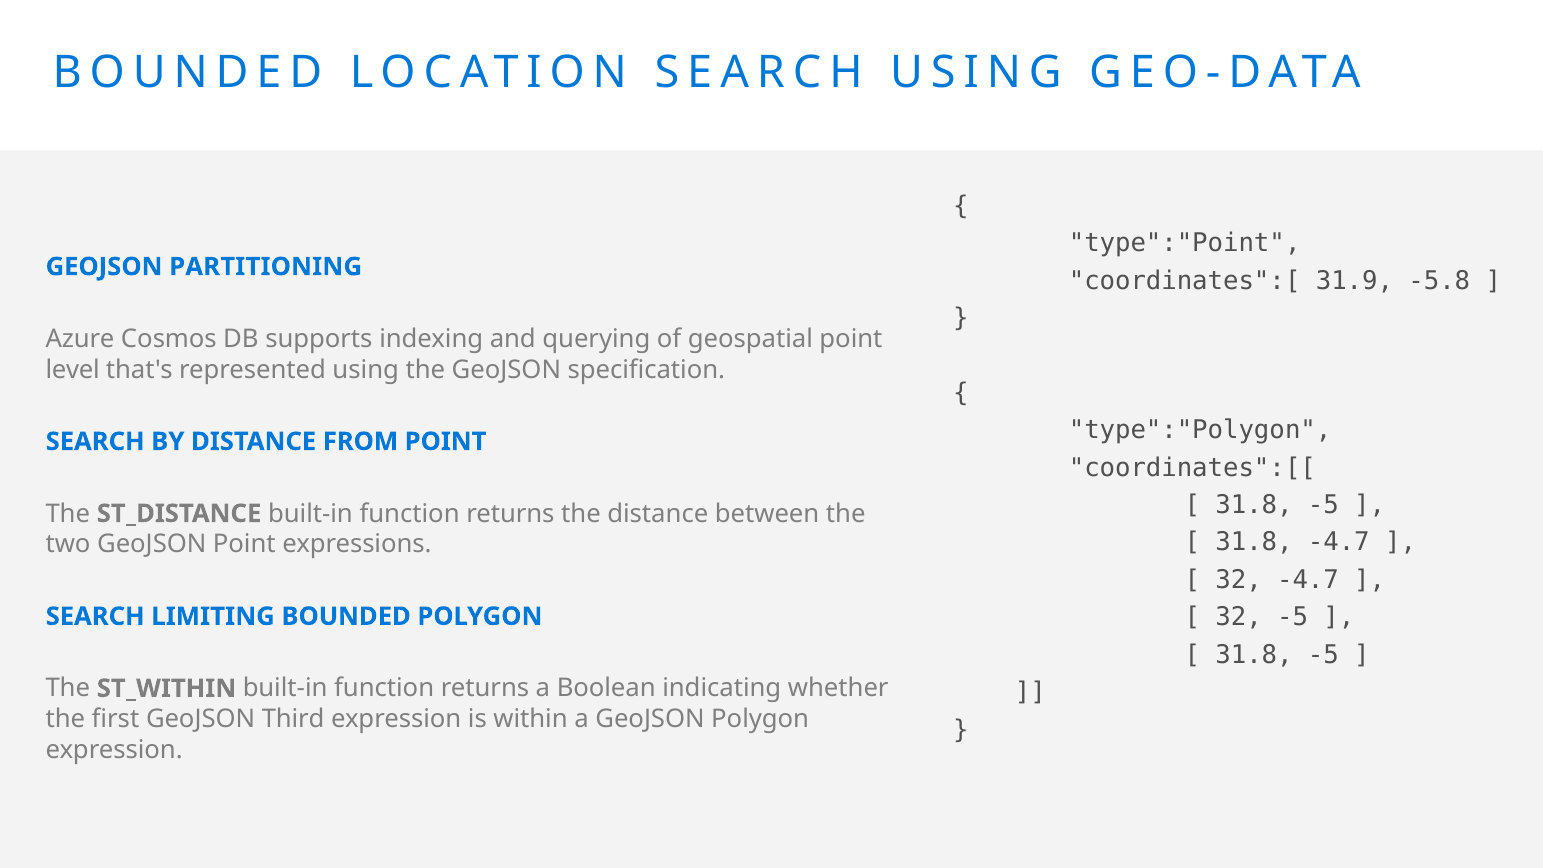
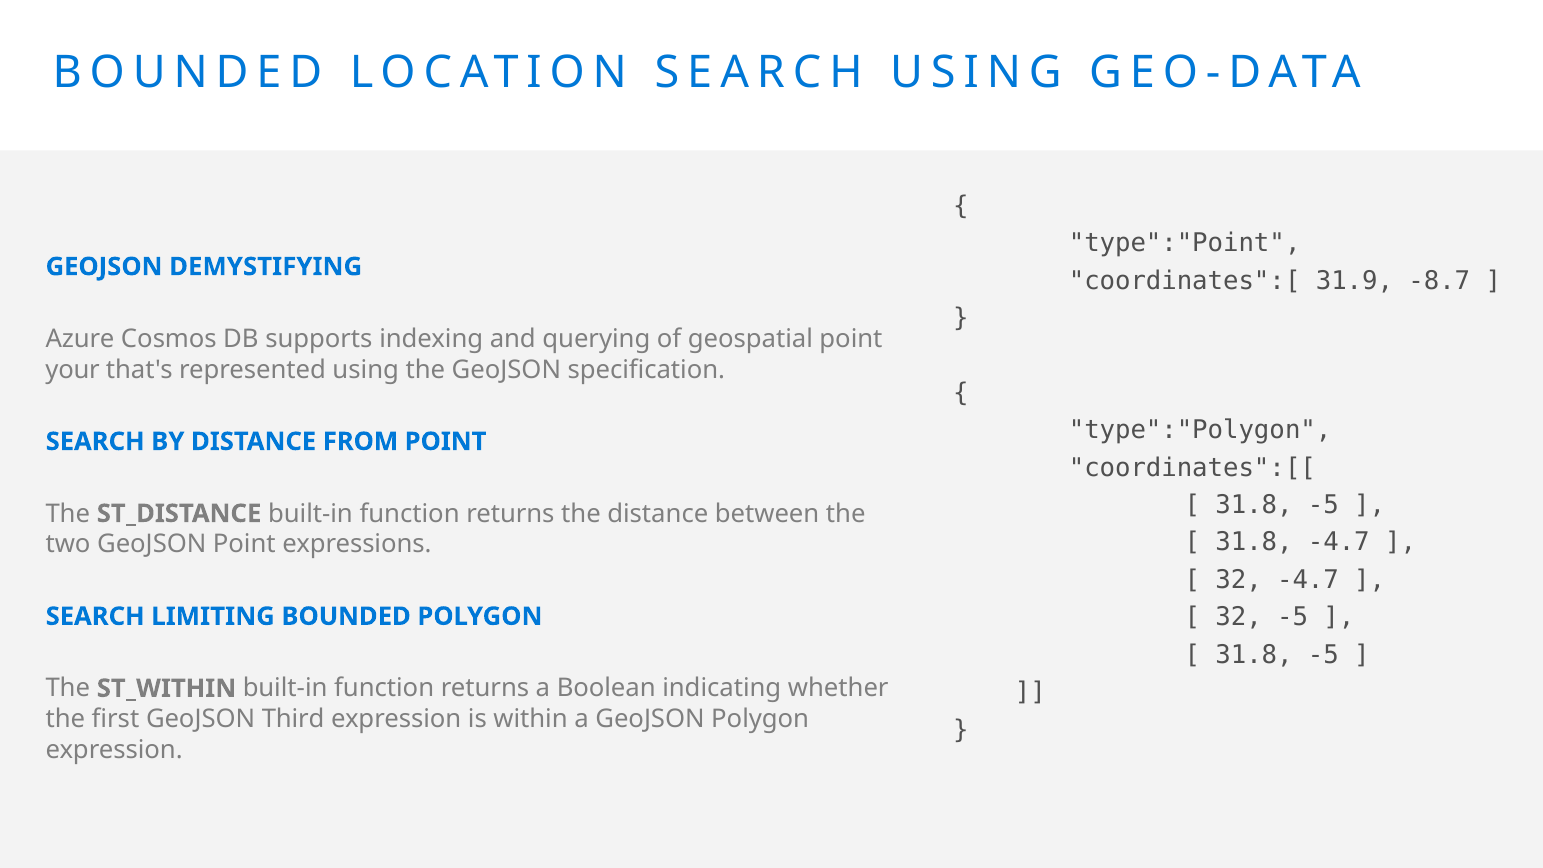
PARTITIONING: PARTITIONING -> DEMYSTIFYING
-5.8: -5.8 -> -8.7
level: level -> your
